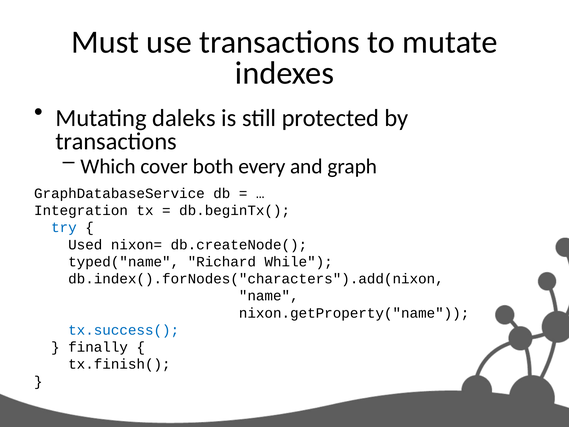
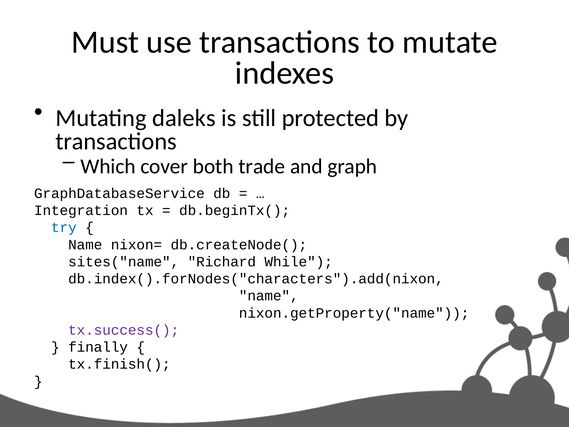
every: every -> trade
Used at (85, 245): Used -> Name
typed("name: typed("name -> sites("name
tx.success( colour: blue -> purple
